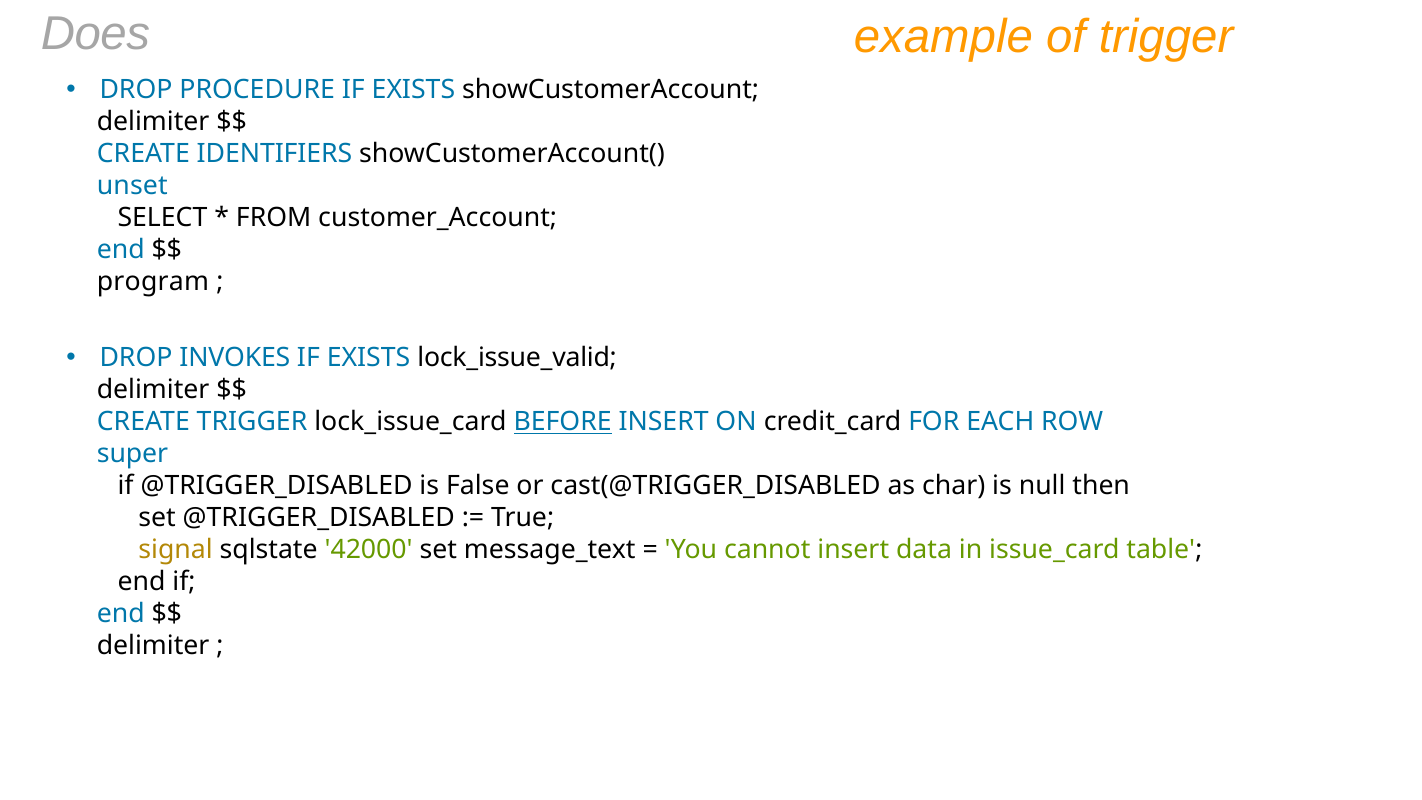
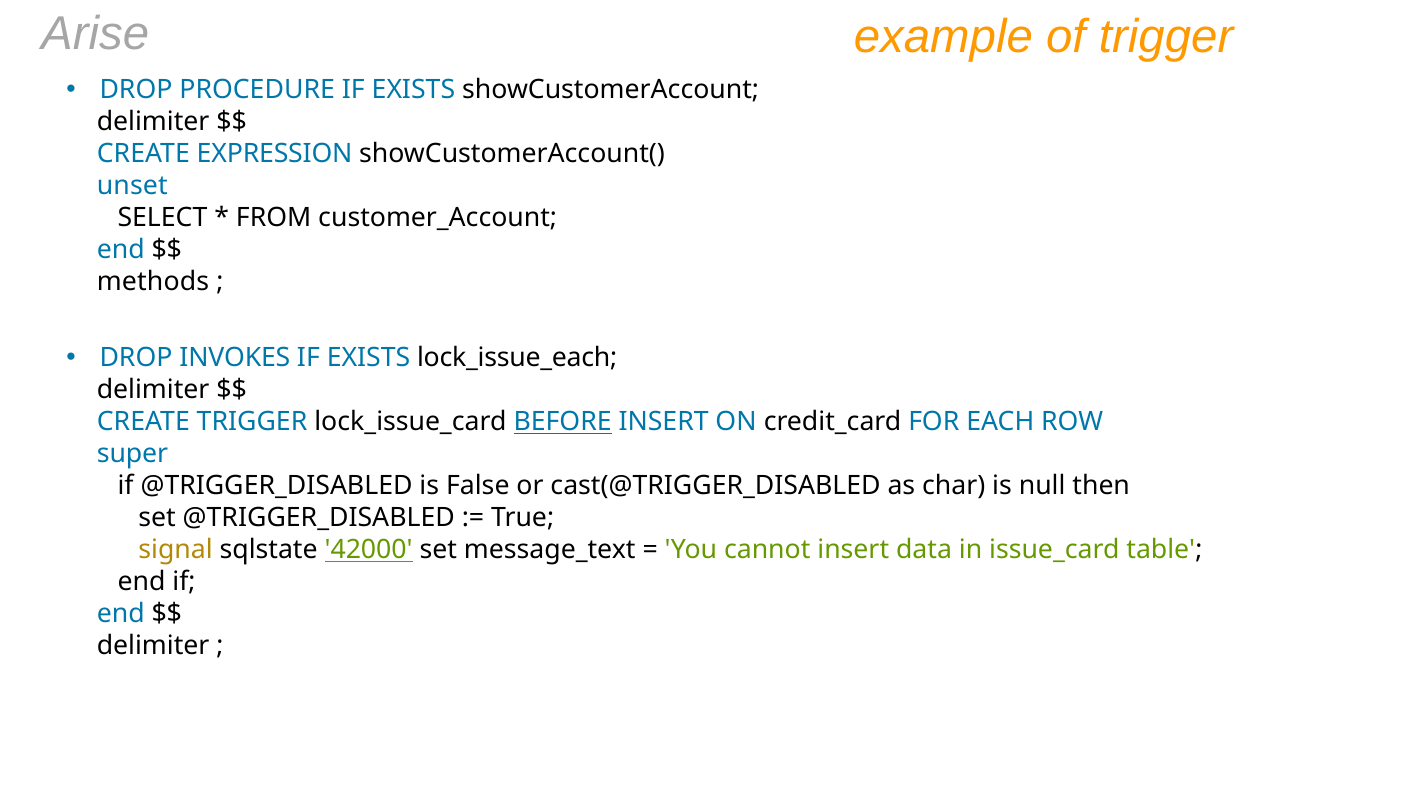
Does: Does -> Arise
IDENTIFIERS: IDENTIFIERS -> EXPRESSION
program: program -> methods
lock_issue_valid: lock_issue_valid -> lock_issue_each
42000 underline: none -> present
